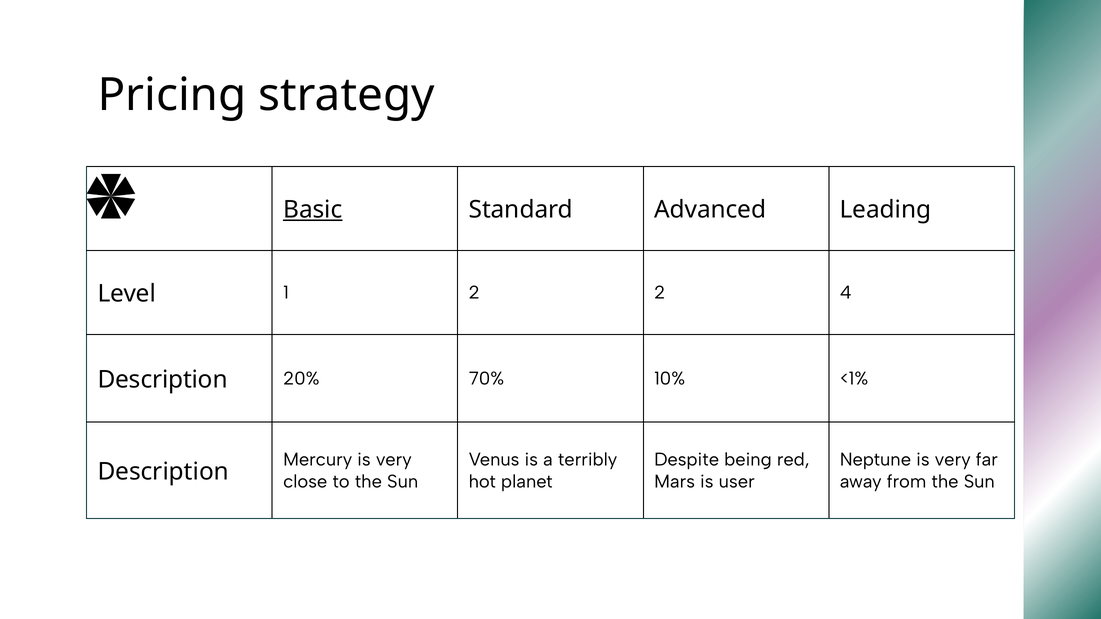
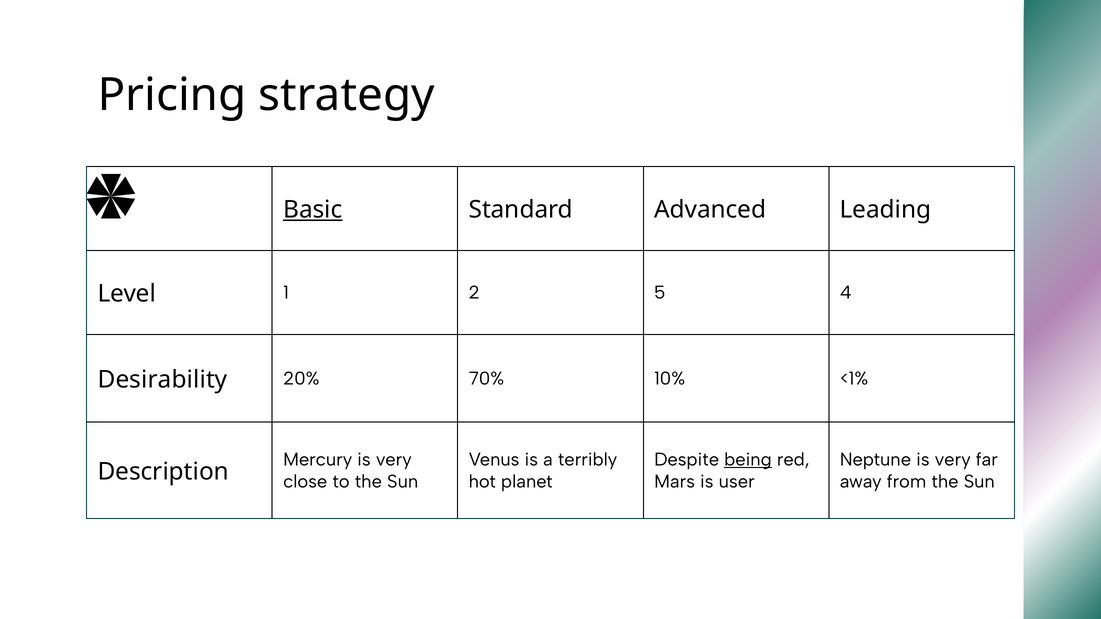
2 2: 2 -> 5
Description at (163, 380): Description -> Desirability
being underline: none -> present
